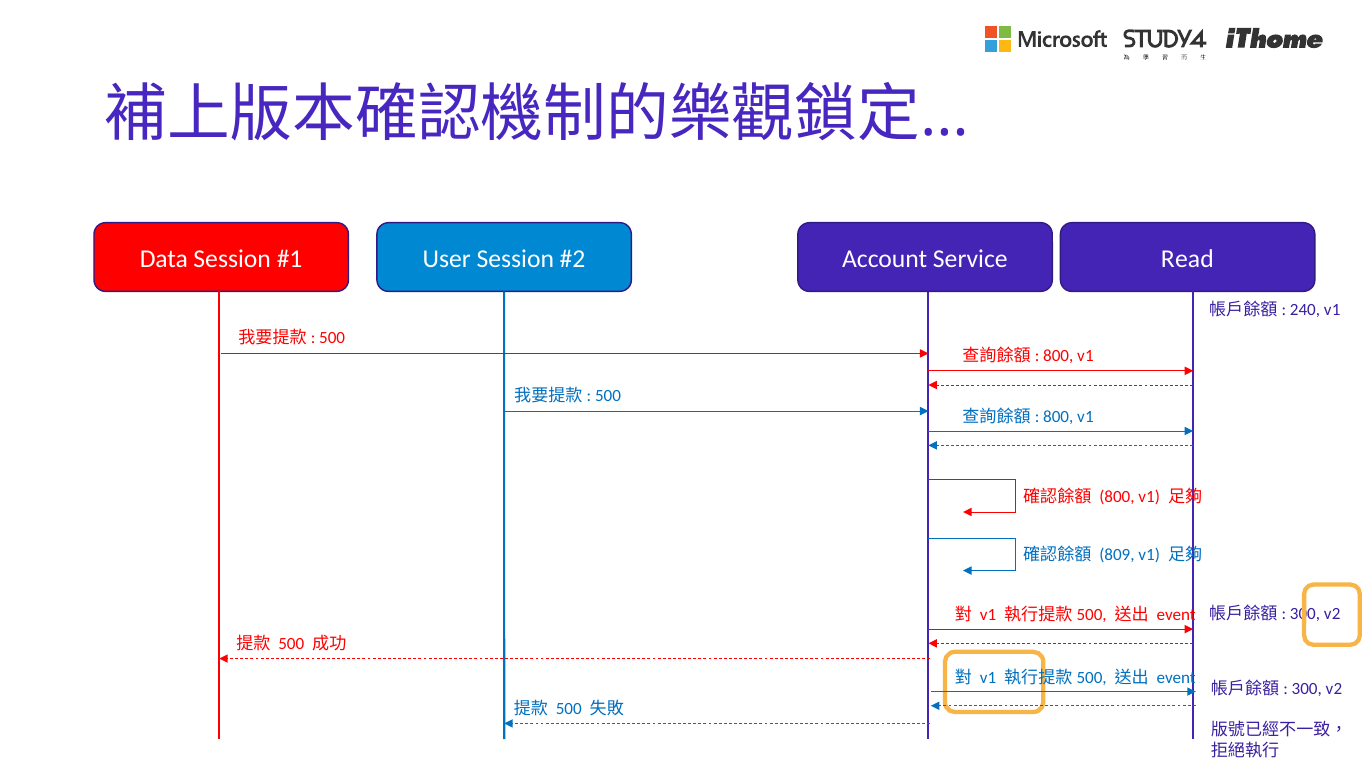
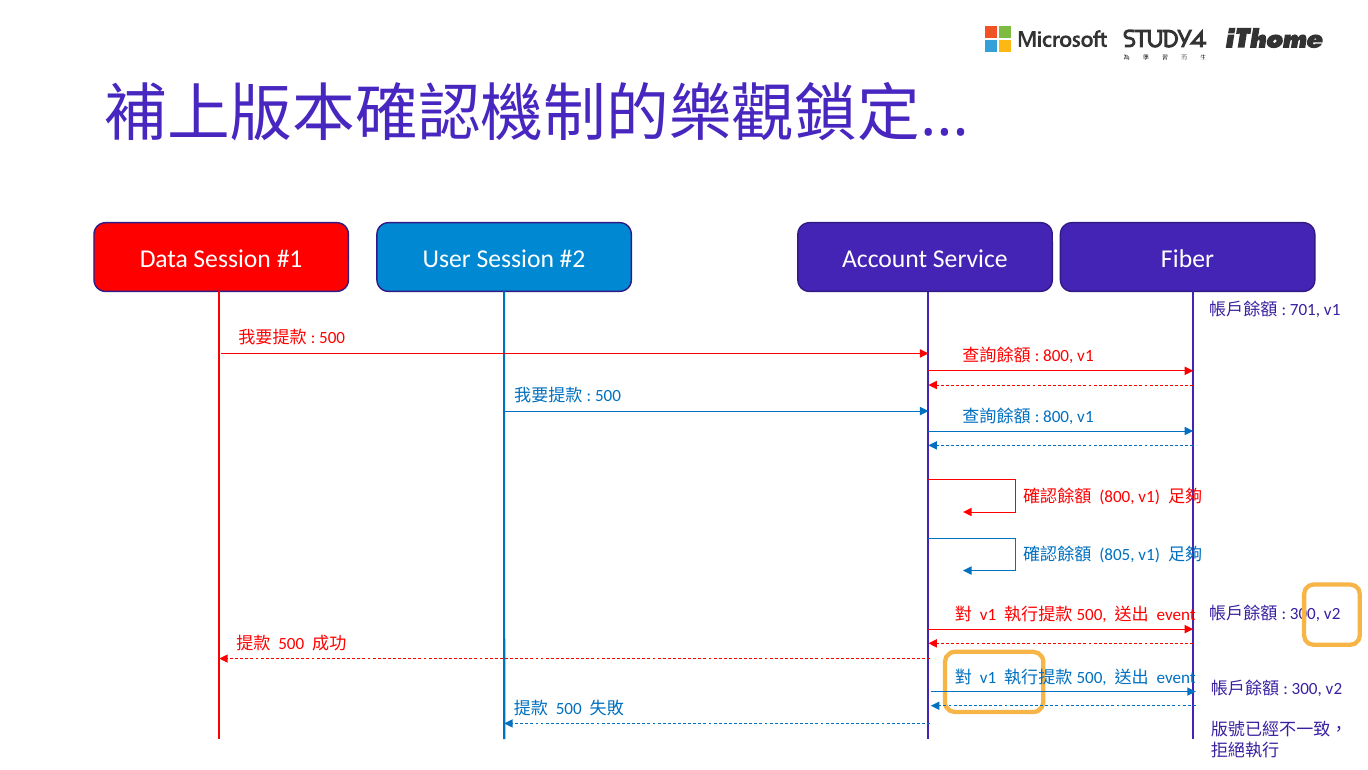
Read: Read -> Fiber
240: 240 -> 701
809: 809 -> 805
